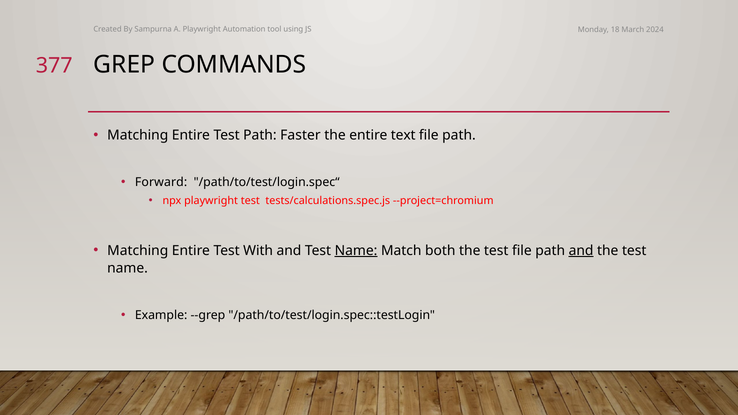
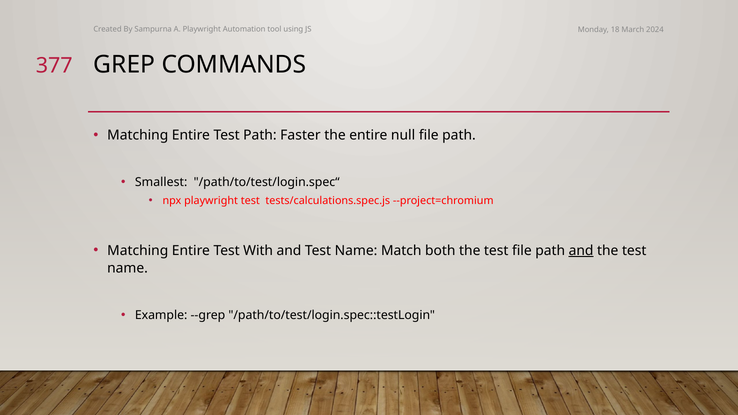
text: text -> null
Forward: Forward -> Smallest
Name at (356, 251) underline: present -> none
